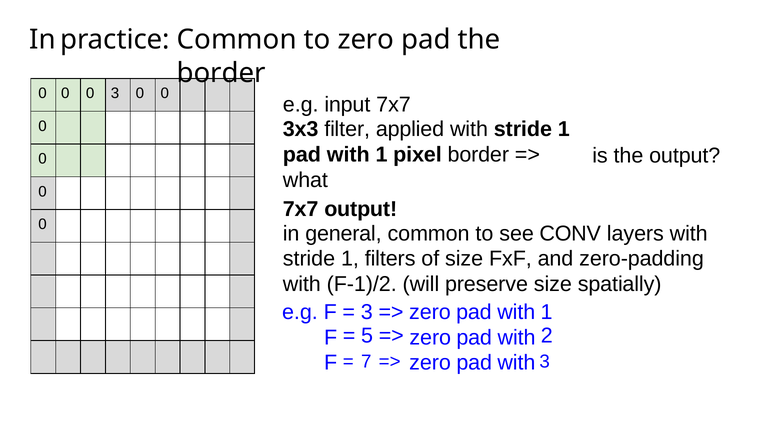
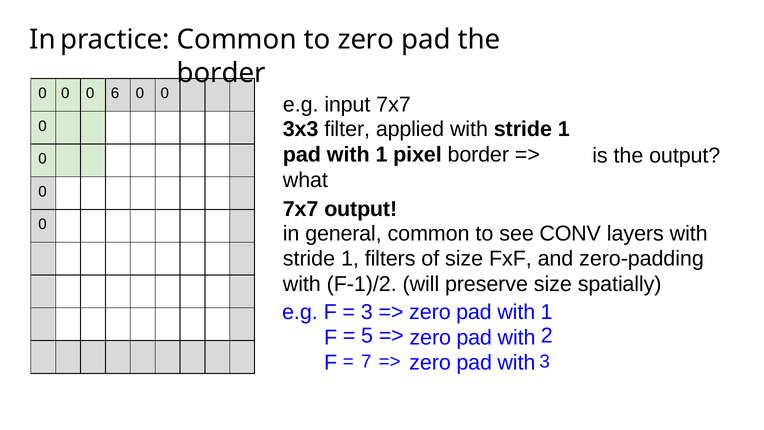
0 3: 3 -> 6
